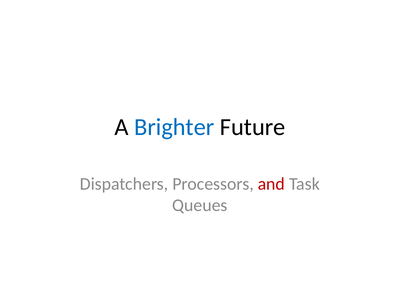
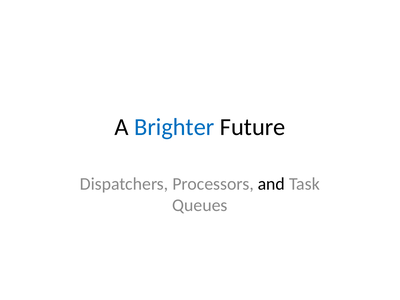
and colour: red -> black
